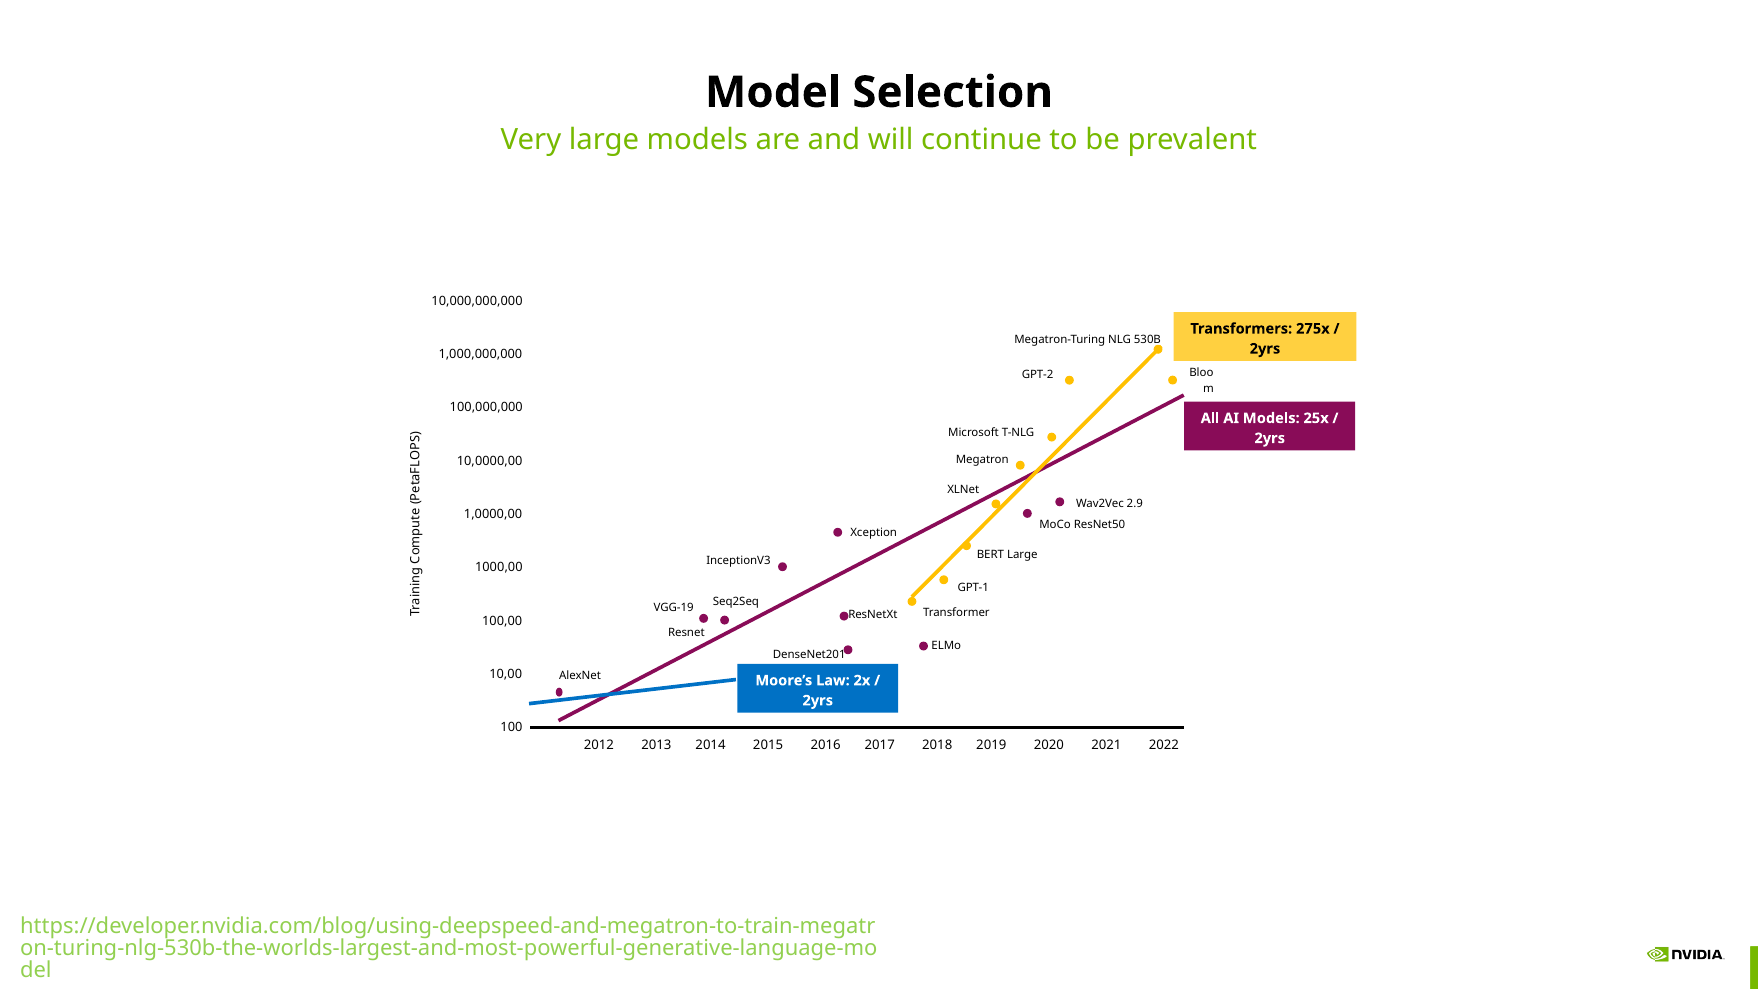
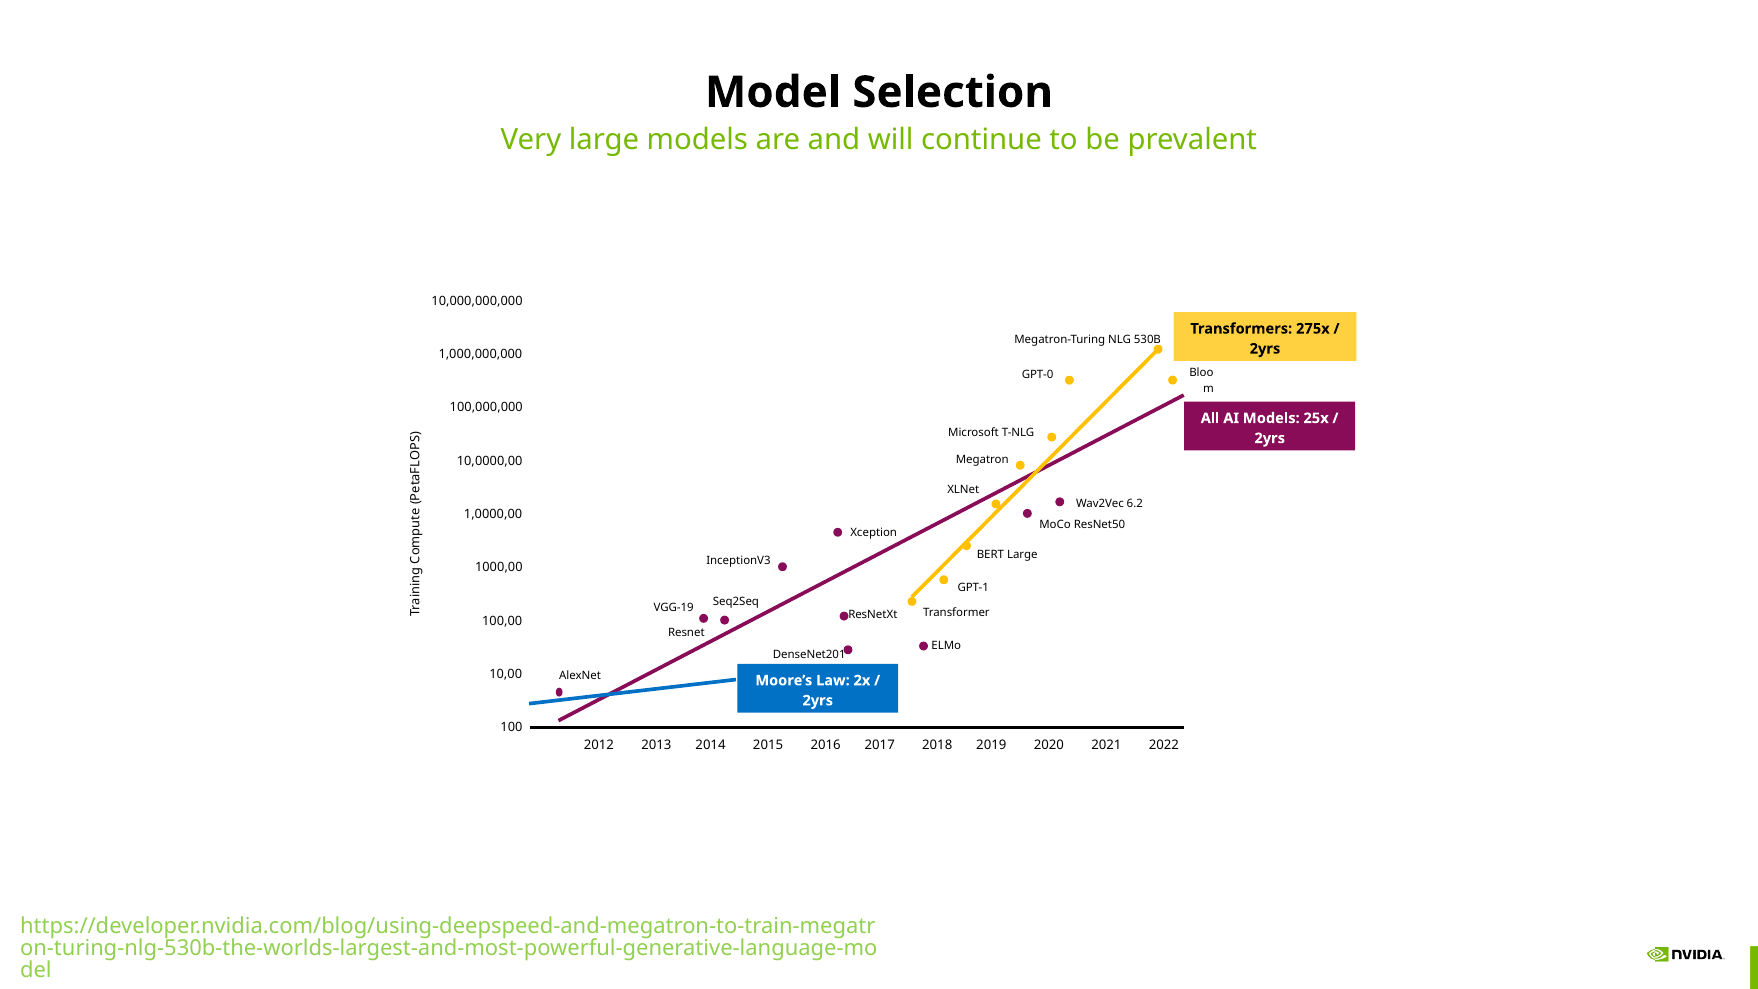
GPT-2: GPT-2 -> GPT-0
2.9: 2.9 -> 6.2
